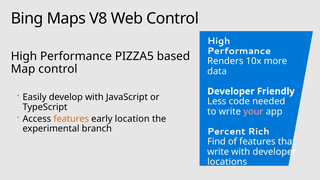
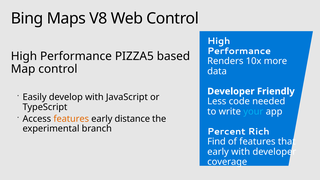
your colour: pink -> light blue
location: location -> distance
write at (218, 152): write -> early
locations: locations -> coverage
